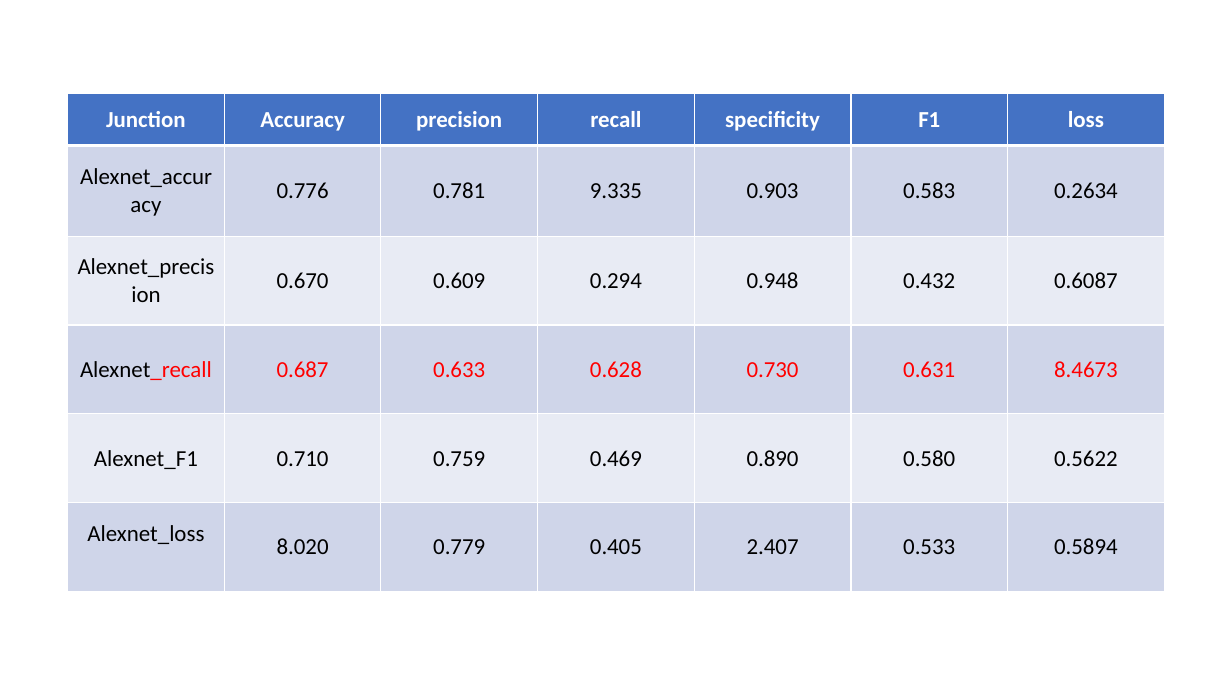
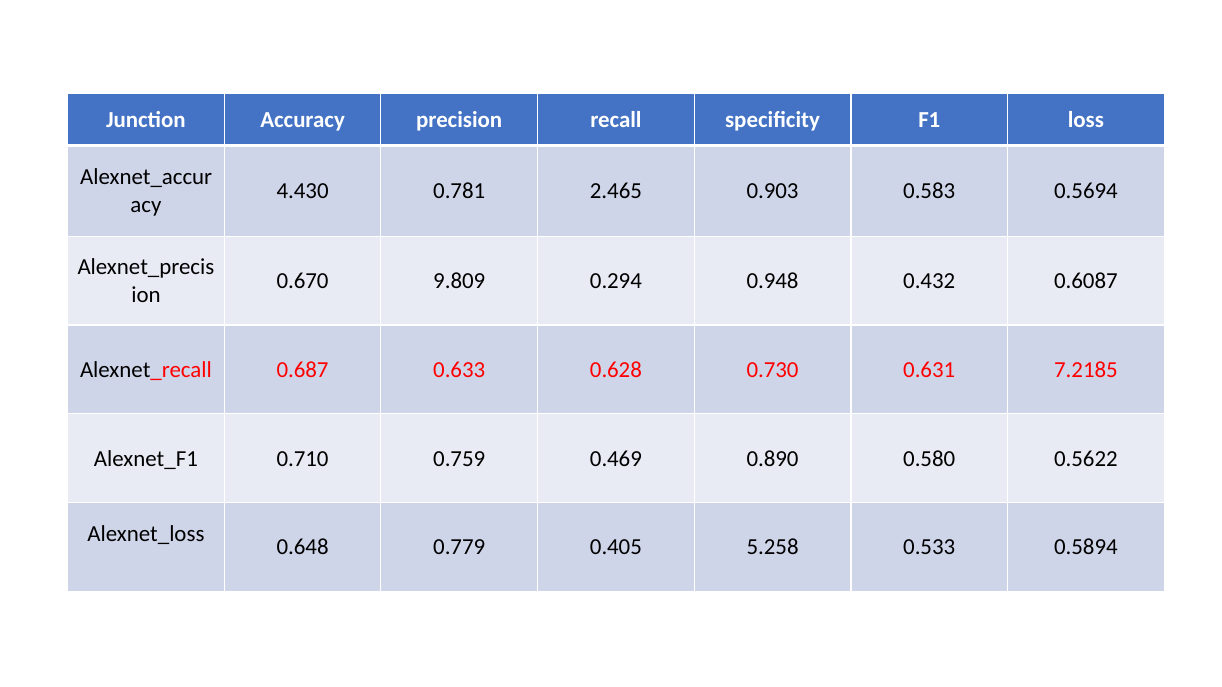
0.776: 0.776 -> 4.430
9.335: 9.335 -> 2.465
0.2634: 0.2634 -> 0.5694
0.609: 0.609 -> 9.809
8.4673: 8.4673 -> 7.2185
8.020: 8.020 -> 0.648
2.407: 2.407 -> 5.258
